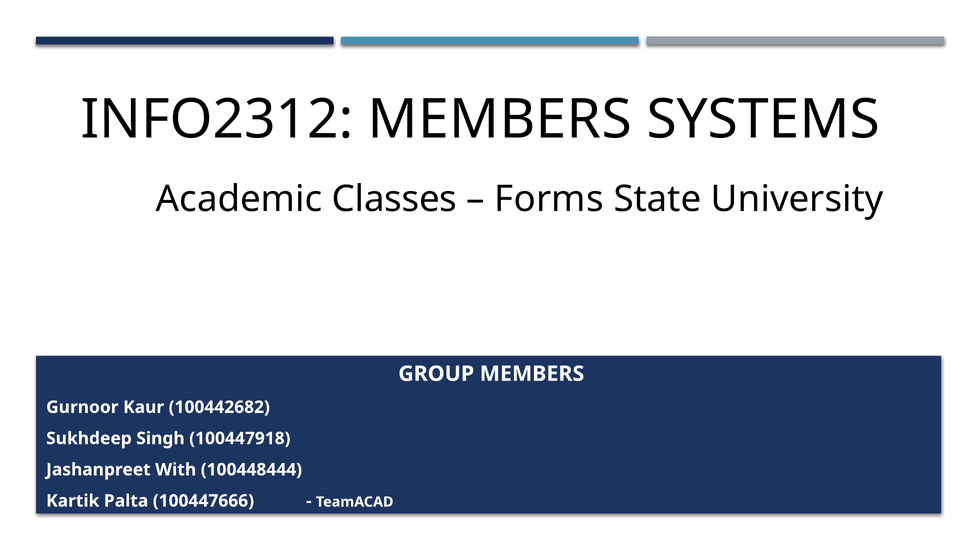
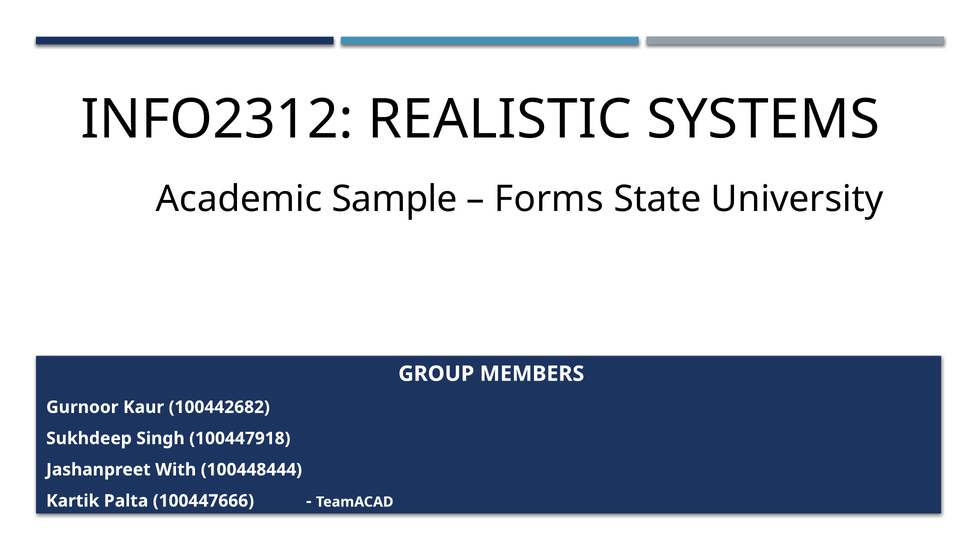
INFO2312 MEMBERS: MEMBERS -> REALISTIC
Classes: Classes -> Sample
